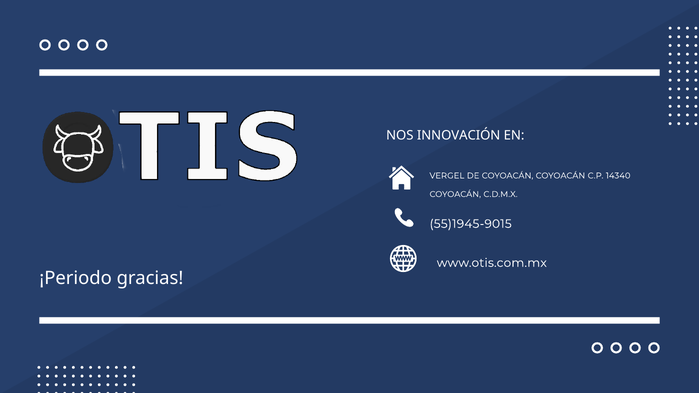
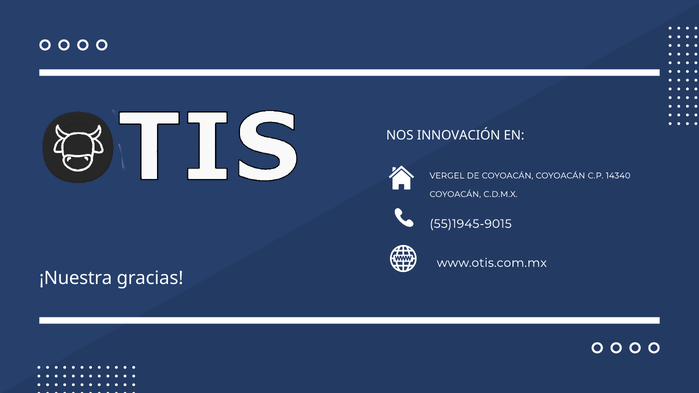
¡Periodo: ¡Periodo -> ¡Nuestra
